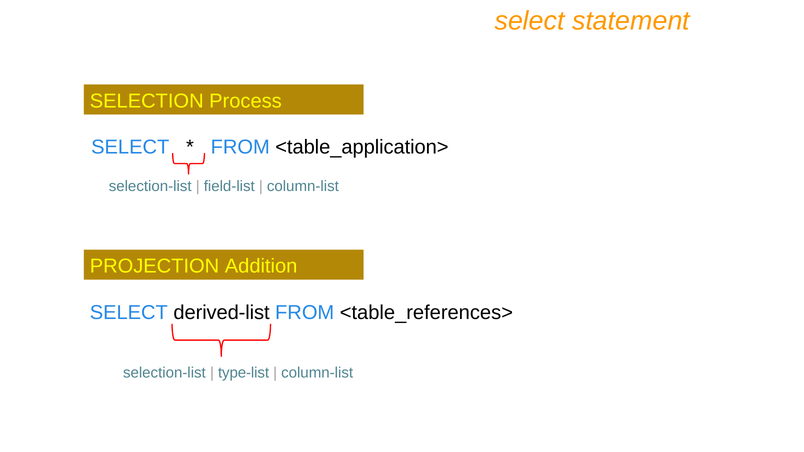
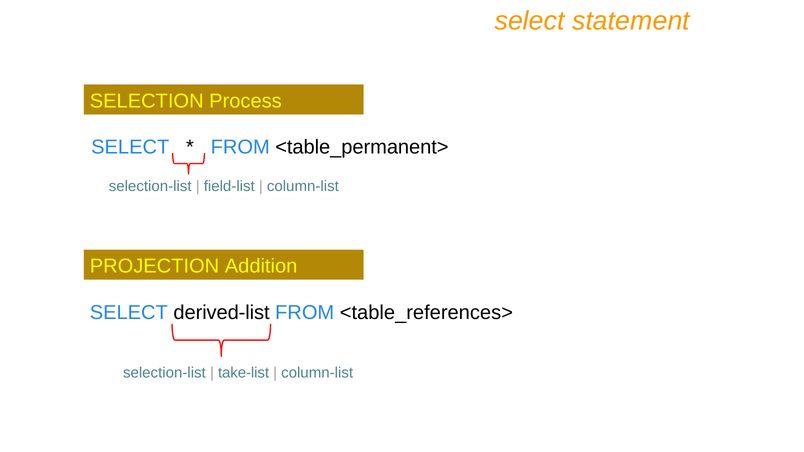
<table_application>: <table_application> -> <table_permanent>
type-list: type-list -> take-list
